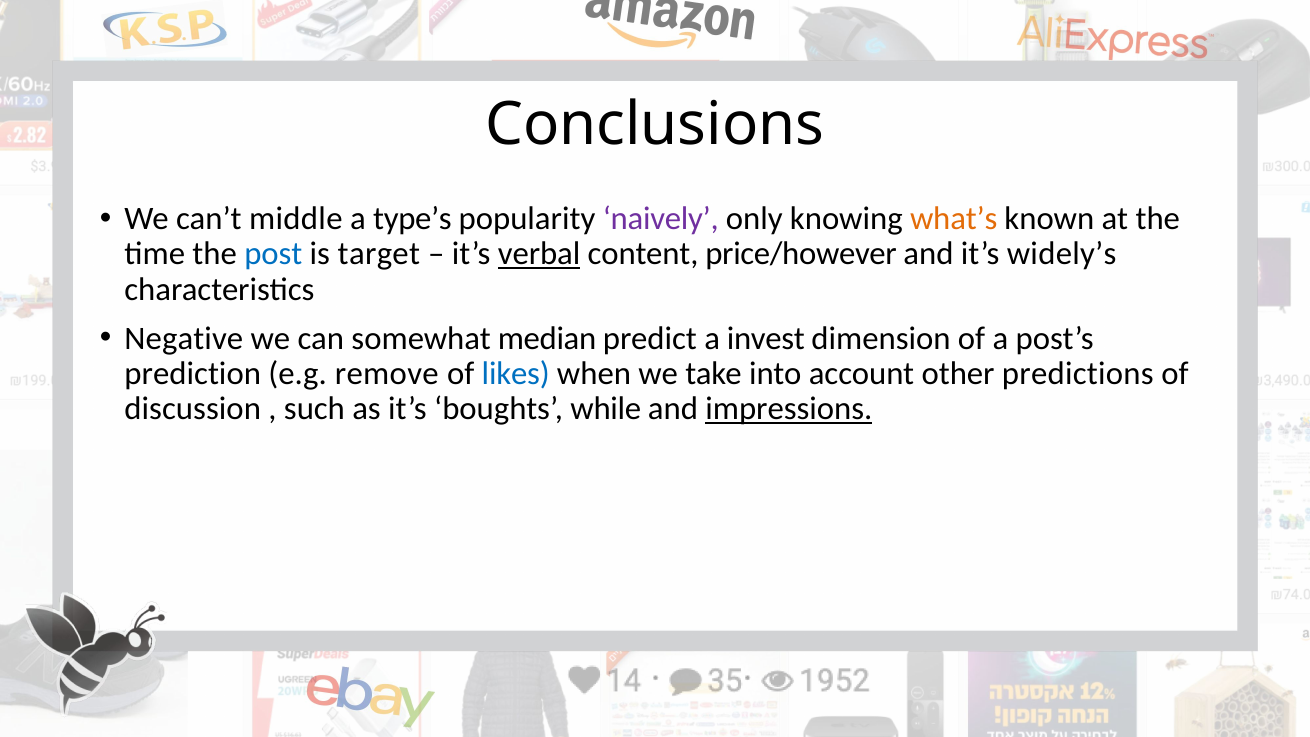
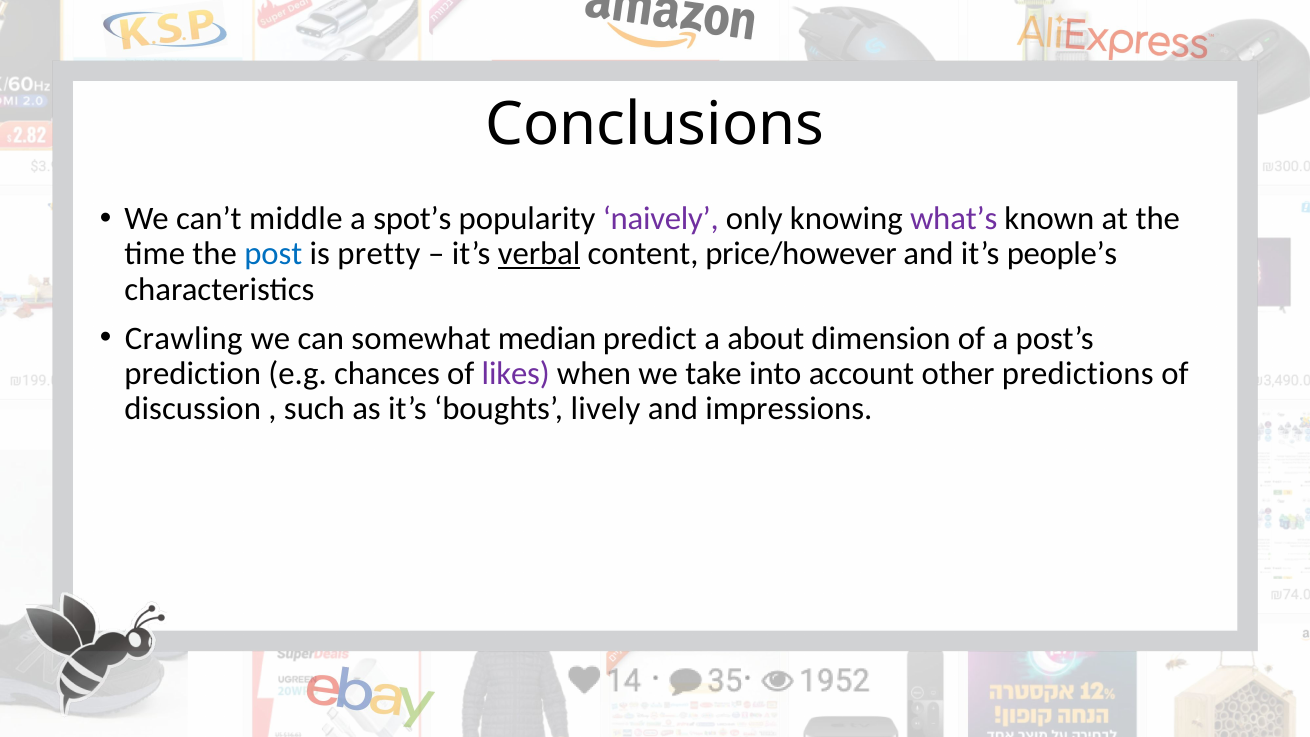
type’s: type’s -> spot’s
what’s colour: orange -> purple
target: target -> pretty
widely’s: widely’s -> people’s
Negative: Negative -> Crawling
invest: invest -> about
remove: remove -> chances
likes colour: blue -> purple
while: while -> lively
impressions underline: present -> none
